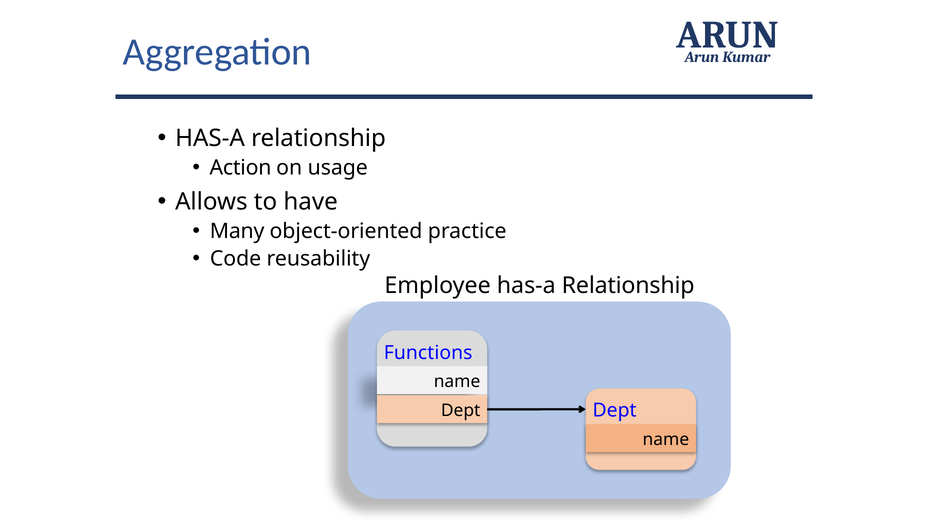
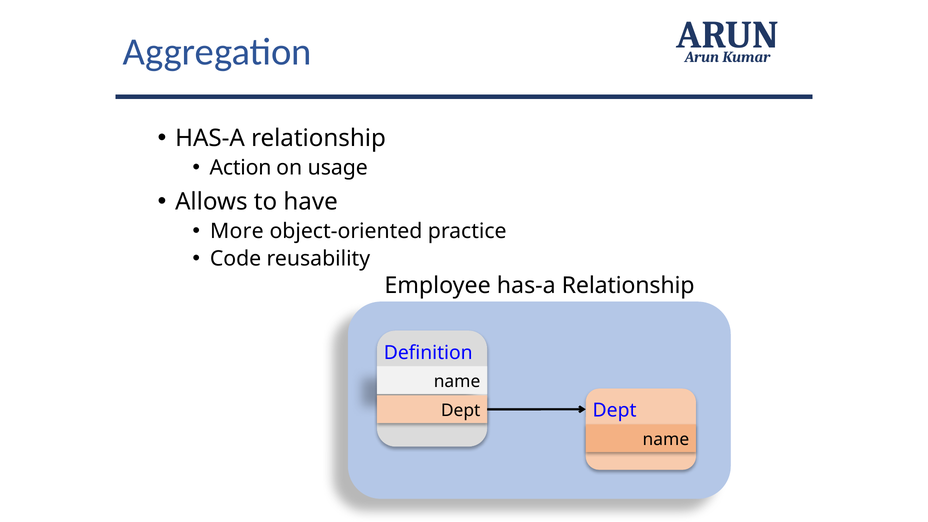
Many: Many -> More
Functions: Functions -> Definition
